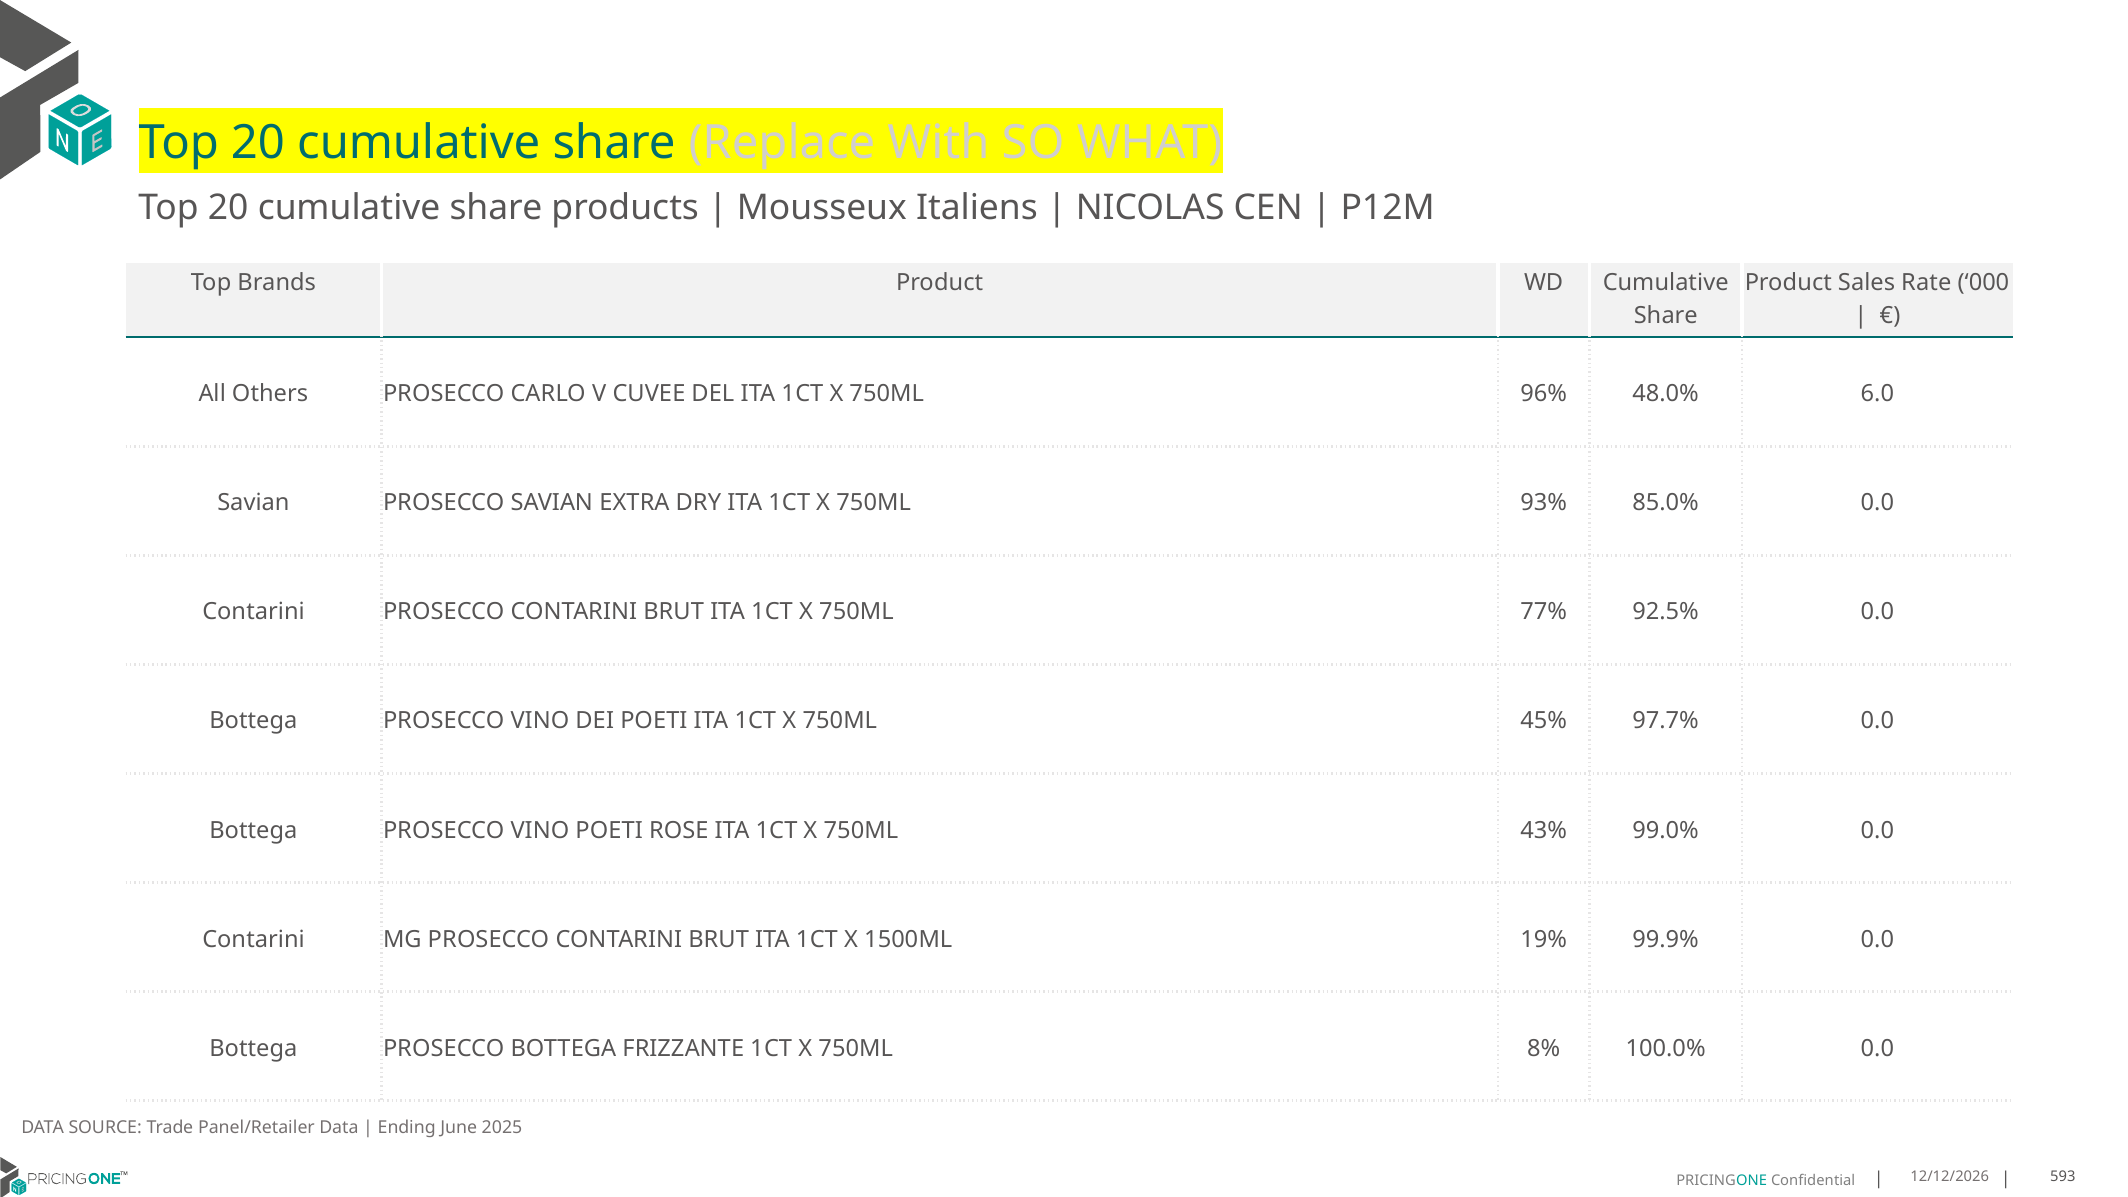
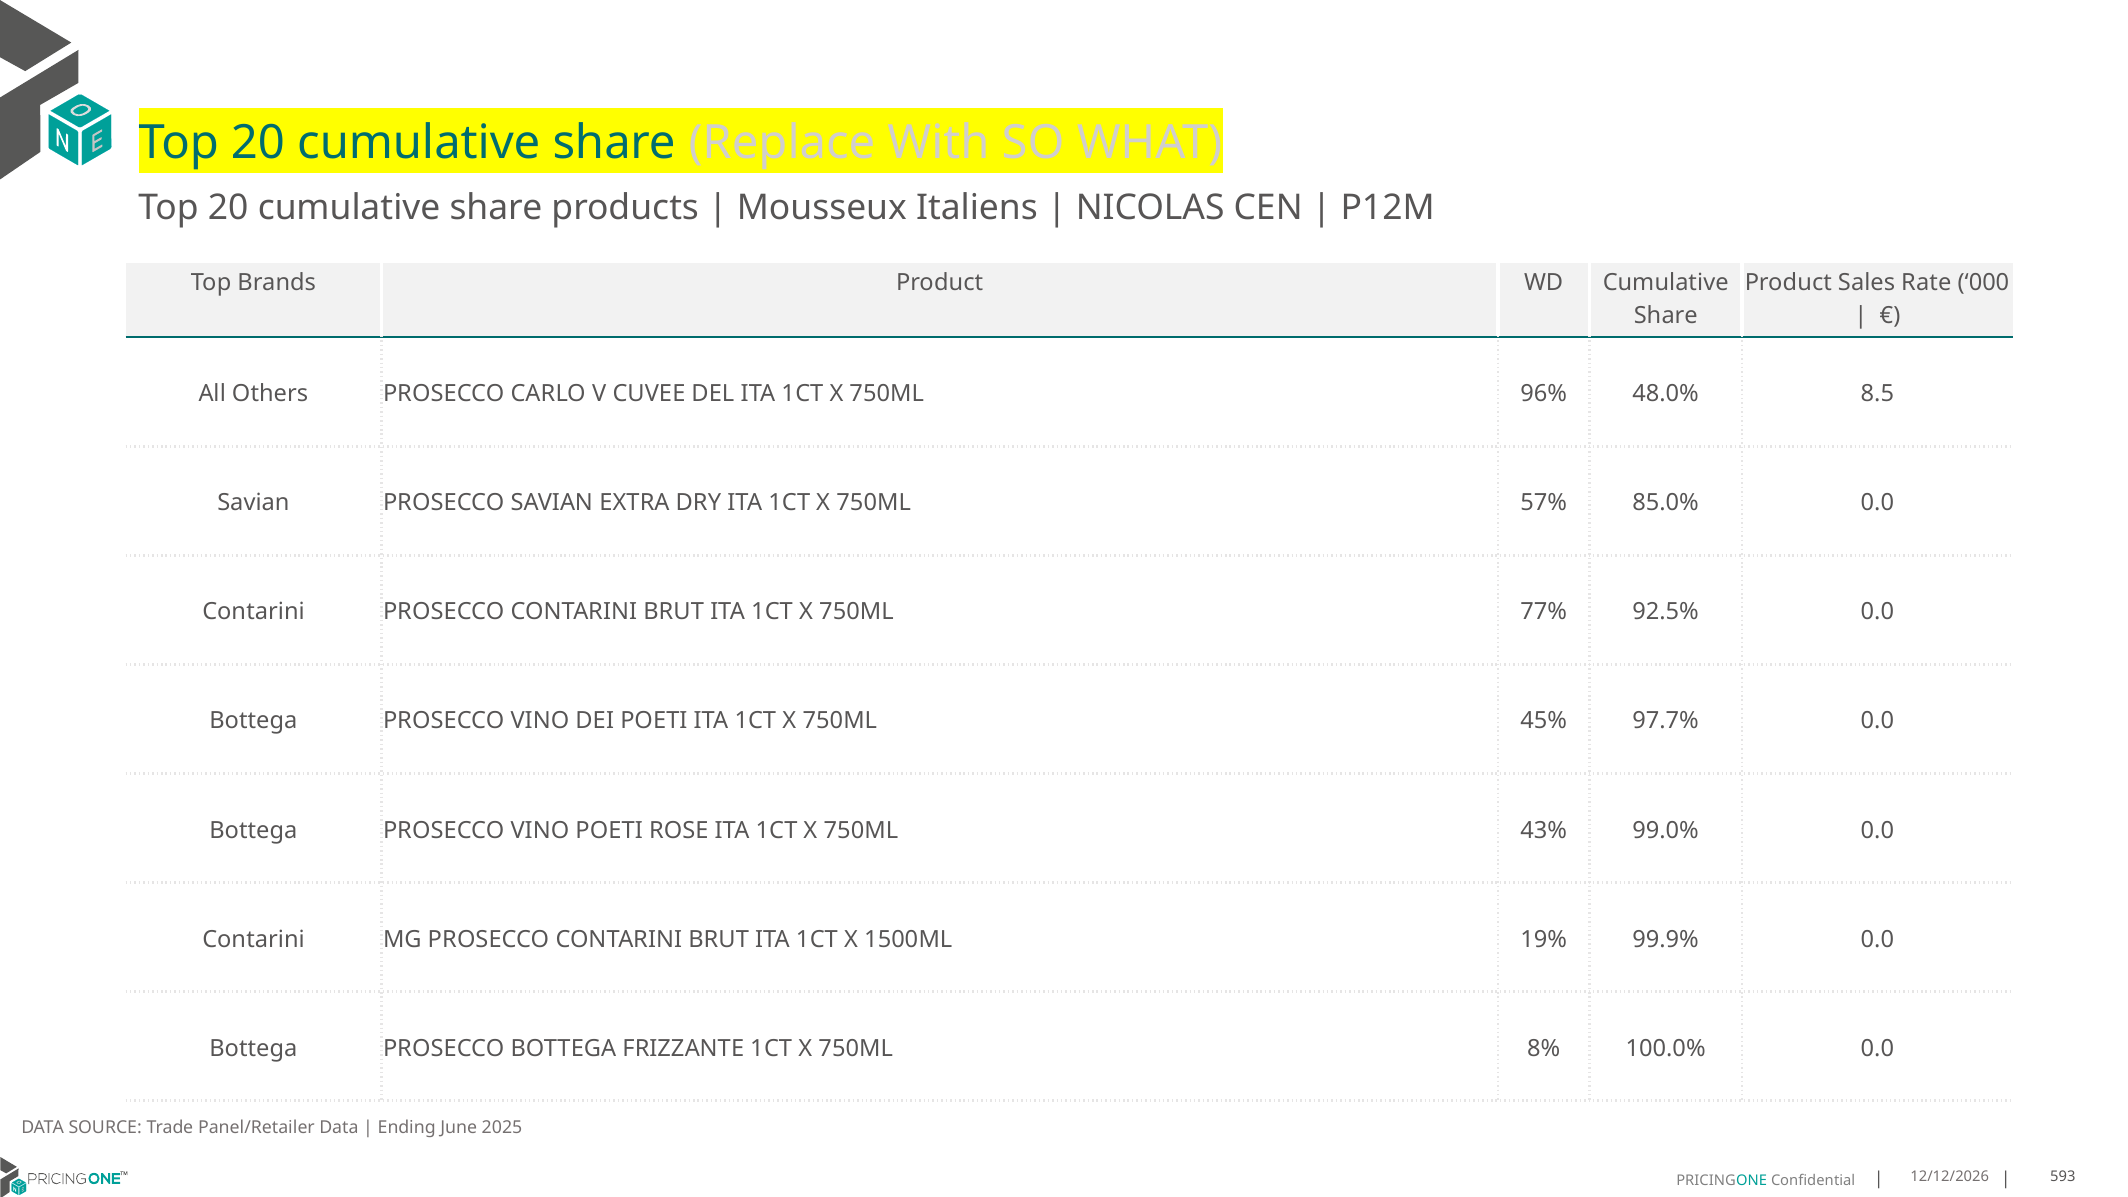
6.0: 6.0 -> 8.5
93%: 93% -> 57%
